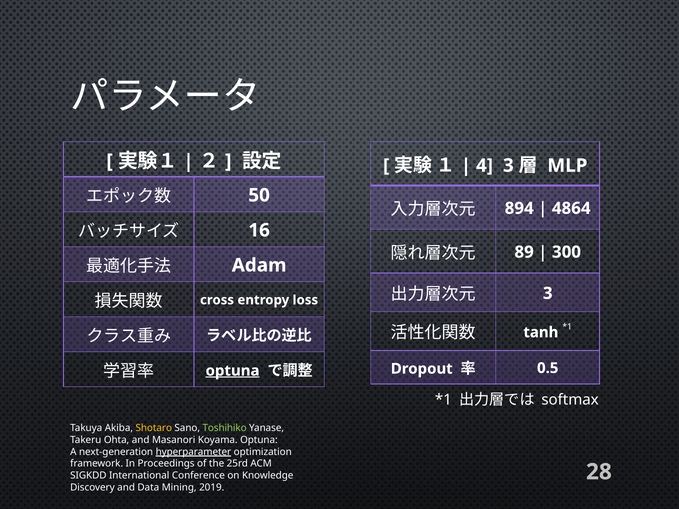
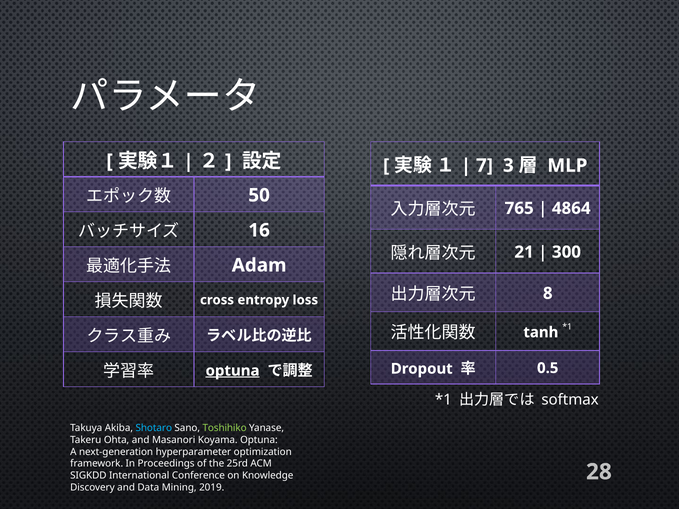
4: 4 -> 7
894: 894 -> 765
89: 89 -> 21
3 at (548, 293): 3 -> 8
Shotaro colour: yellow -> light blue
hyperparameter underline: present -> none
